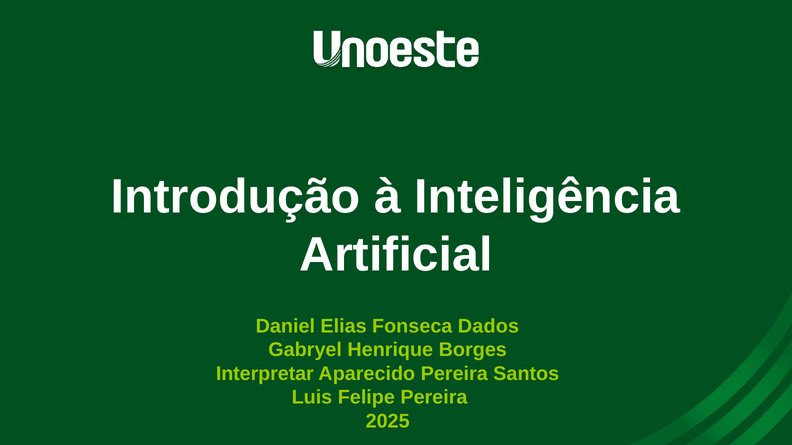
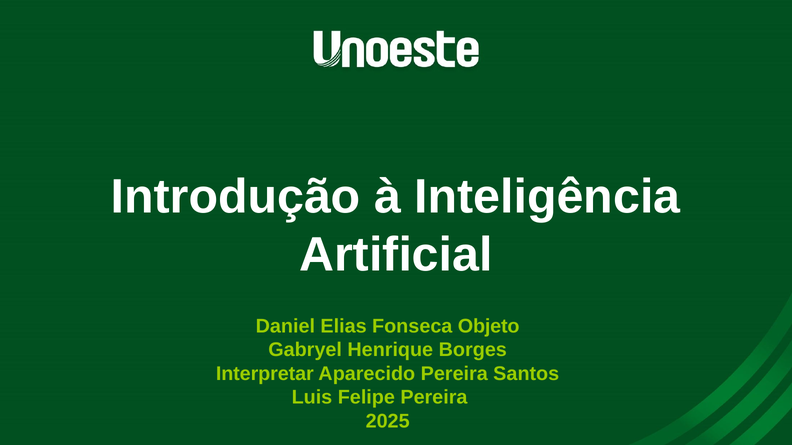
Dados: Dados -> Objeto
